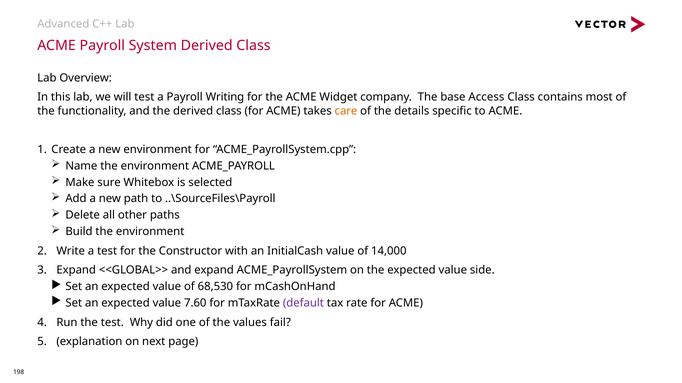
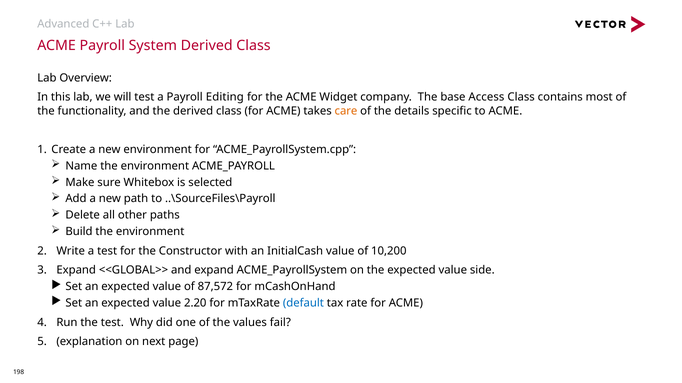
Writing: Writing -> Editing
14,000: 14,000 -> 10,200
68,530: 68,530 -> 87,572
7.60: 7.60 -> 2.20
default colour: purple -> blue
